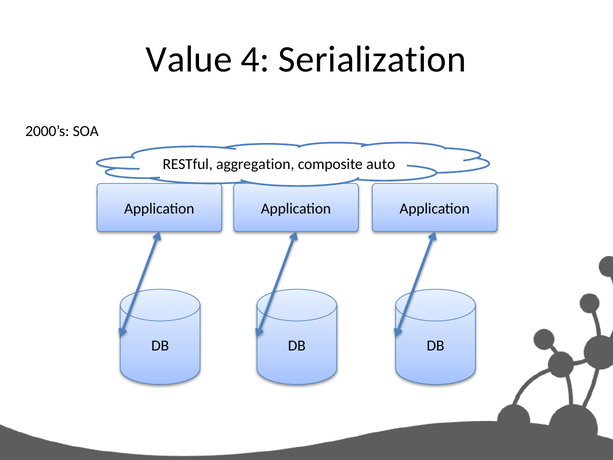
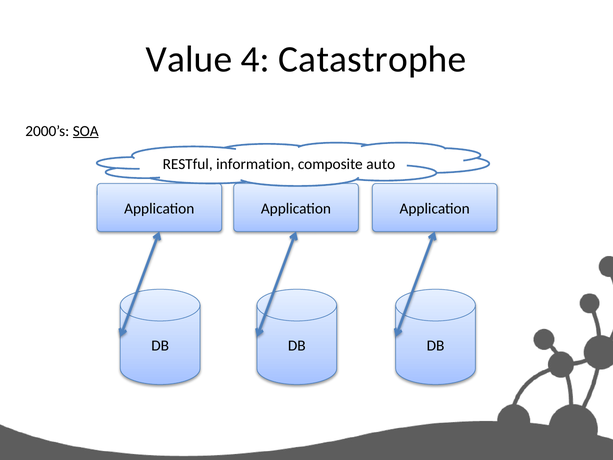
Serialization: Serialization -> Catastrophe
SOA underline: none -> present
aggregation: aggregation -> information
